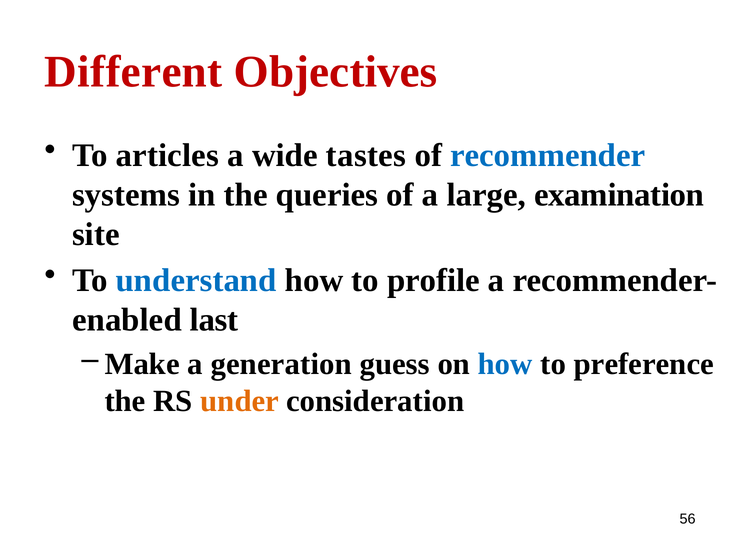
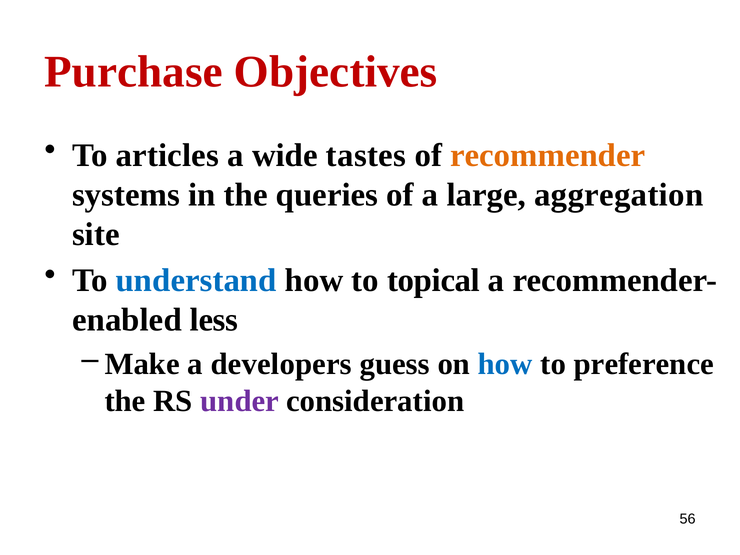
Different: Different -> Purchase
recommender colour: blue -> orange
examination: examination -> aggregation
profile: profile -> topical
last: last -> less
generation: generation -> developers
under colour: orange -> purple
